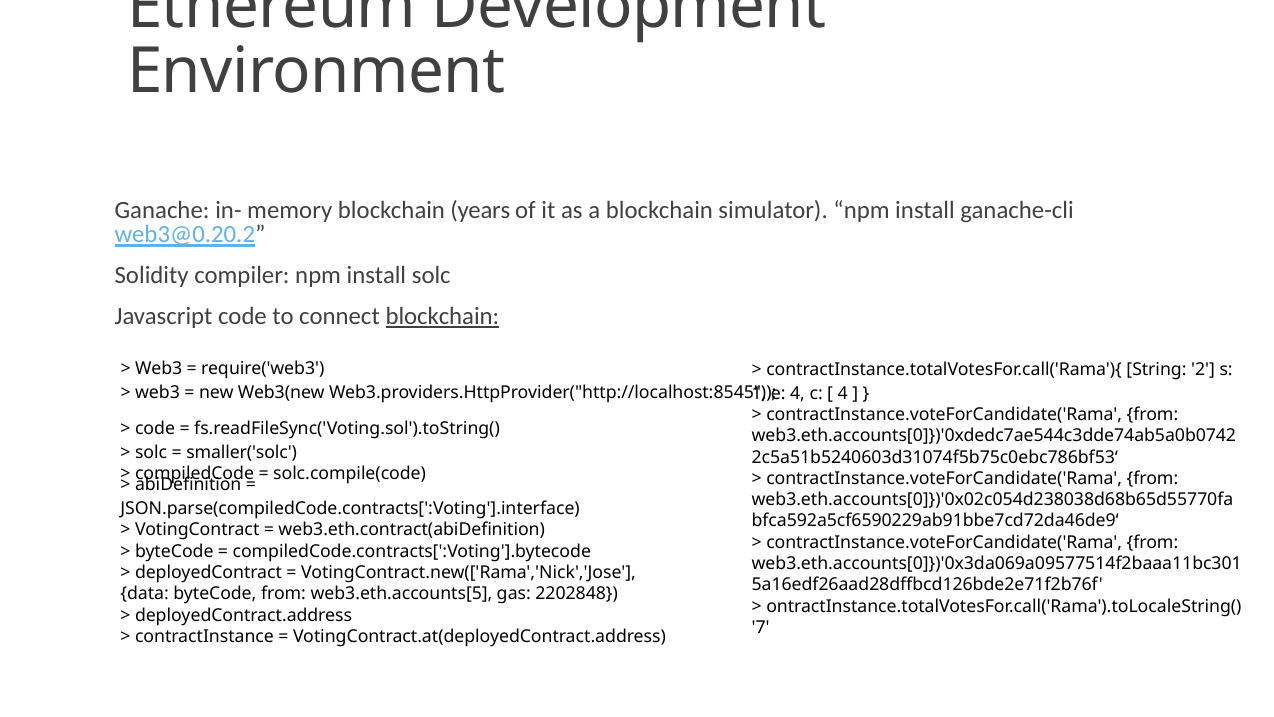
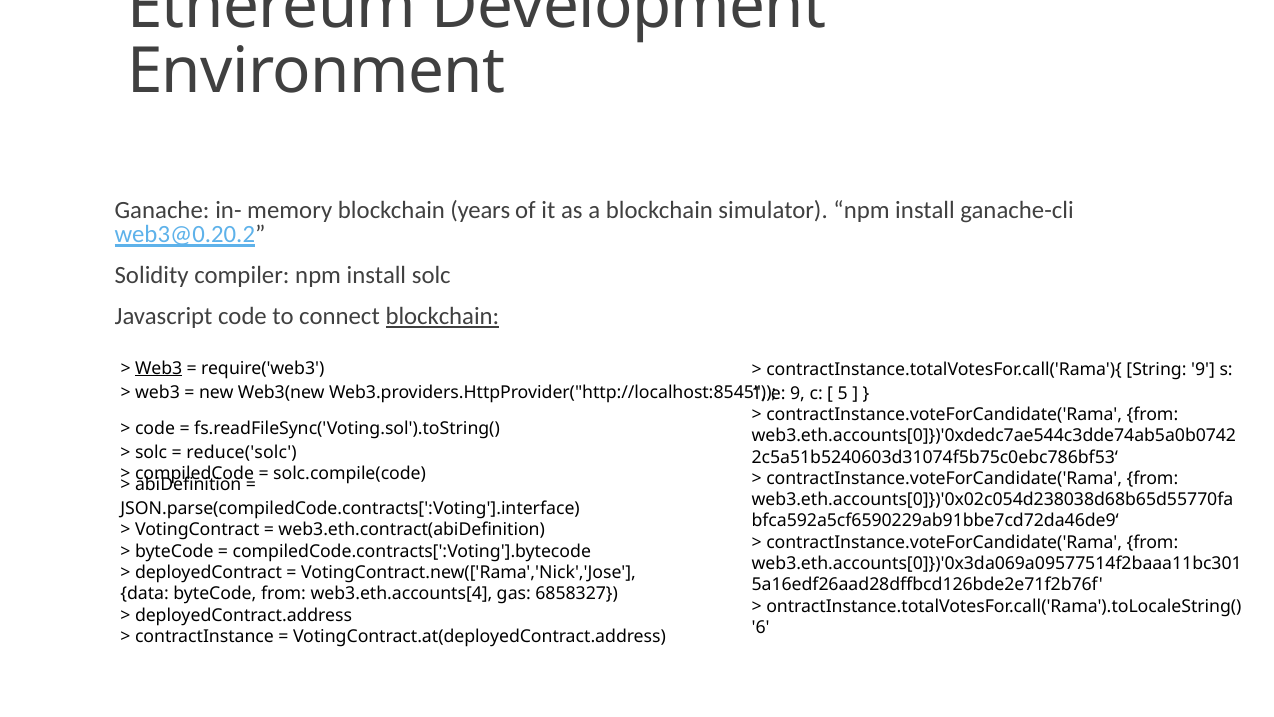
Web3 at (159, 368) underline: none -> present
String 2: 2 -> 9
e 4: 4 -> 9
4 at (843, 393): 4 -> 5
smaller('solc: smaller('solc -> reduce('solc
web3.eth.accounts[5: web3.eth.accounts[5 -> web3.eth.accounts[4
2202848: 2202848 -> 6858327
7: 7 -> 6
